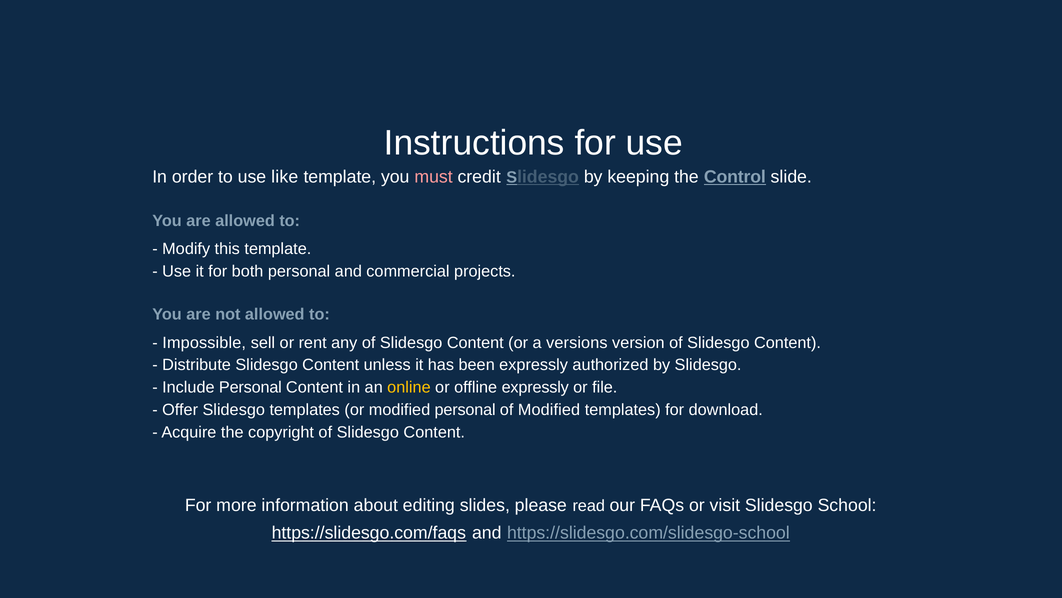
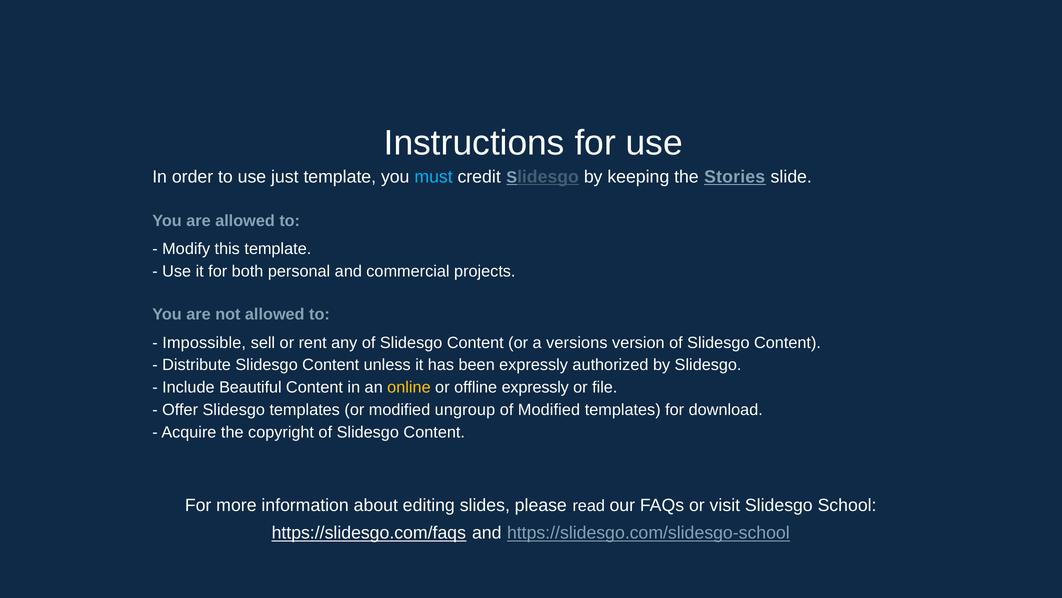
like: like -> just
must colour: pink -> light blue
Control: Control -> Stories
Include Personal: Personal -> Beautiful
modified personal: personal -> ungroup
